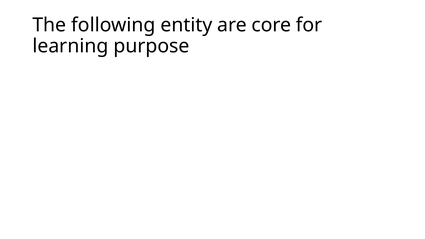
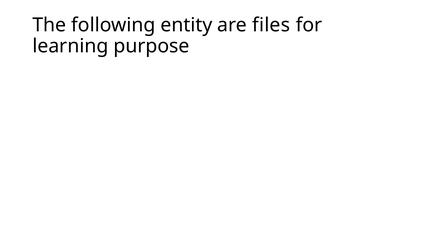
core: core -> files
